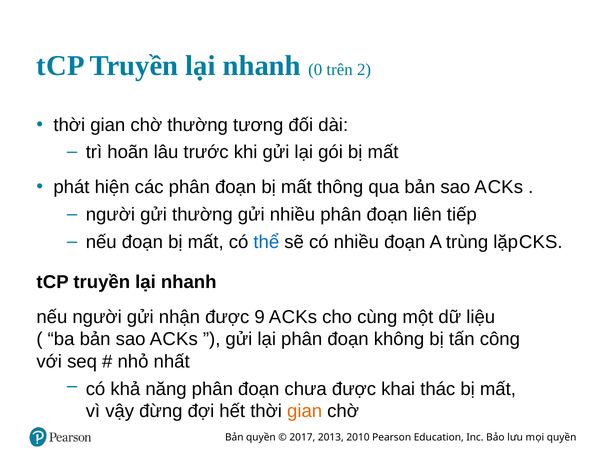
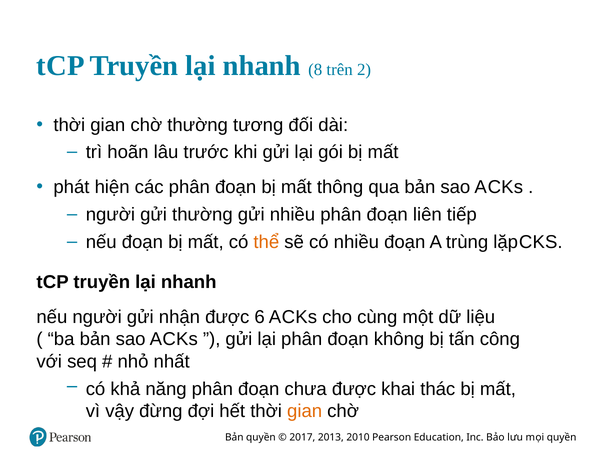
0: 0 -> 8
thể colour: blue -> orange
9: 9 -> 6
